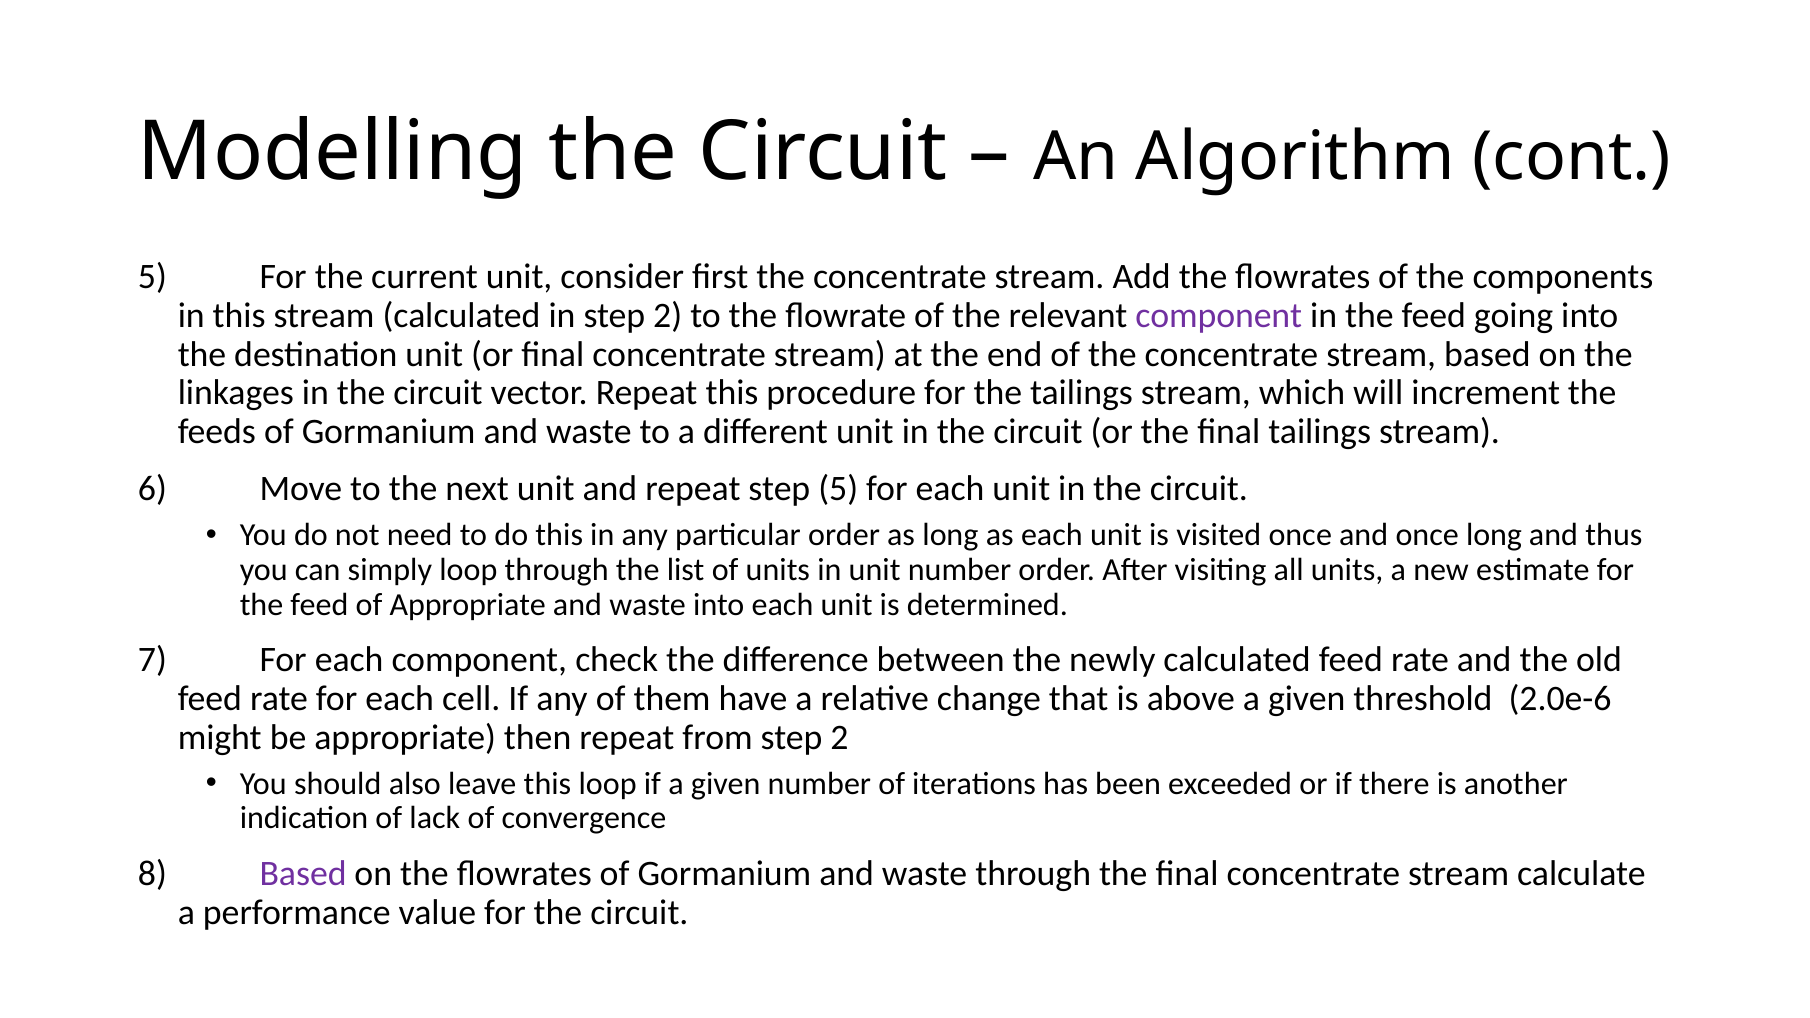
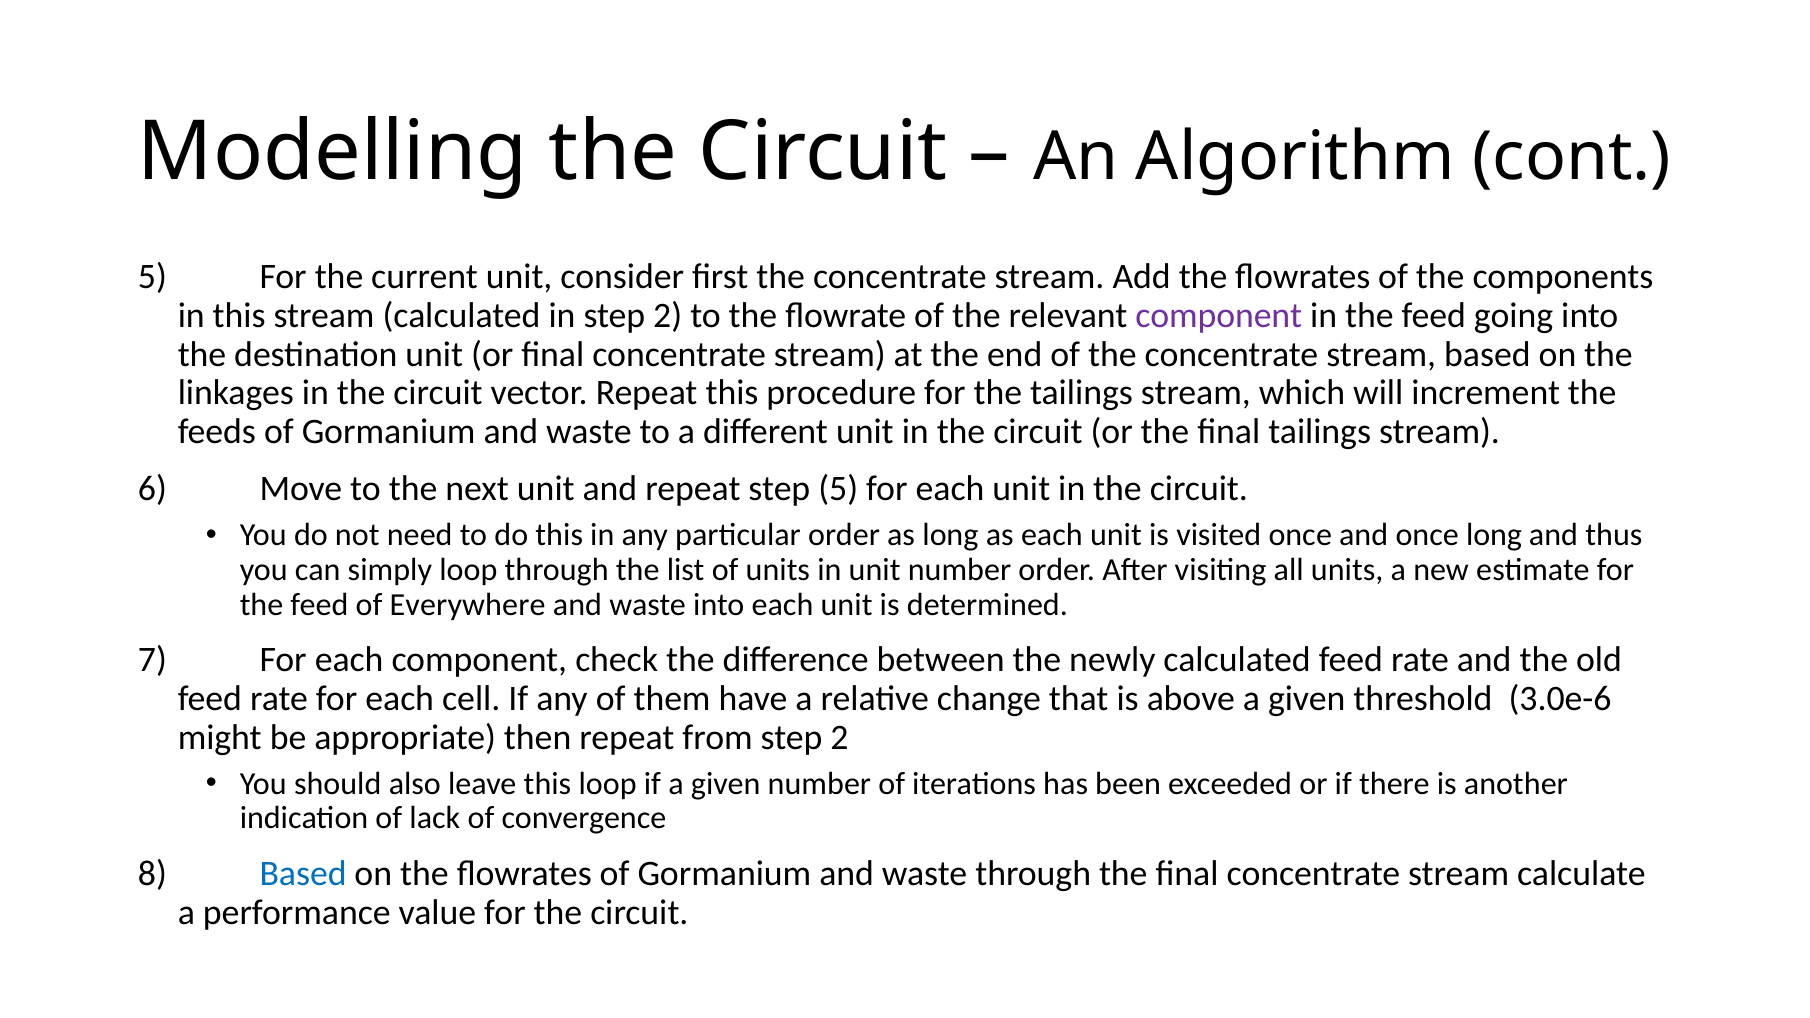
of Appropriate: Appropriate -> Everywhere
2.0e-6: 2.0e-6 -> 3.0e-6
Based at (303, 874) colour: purple -> blue
